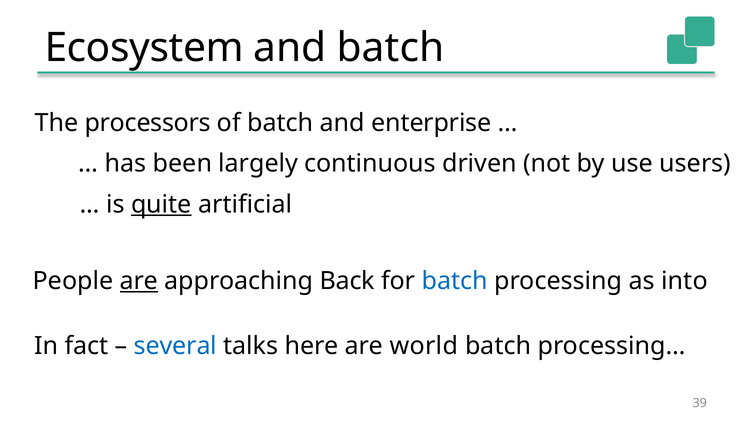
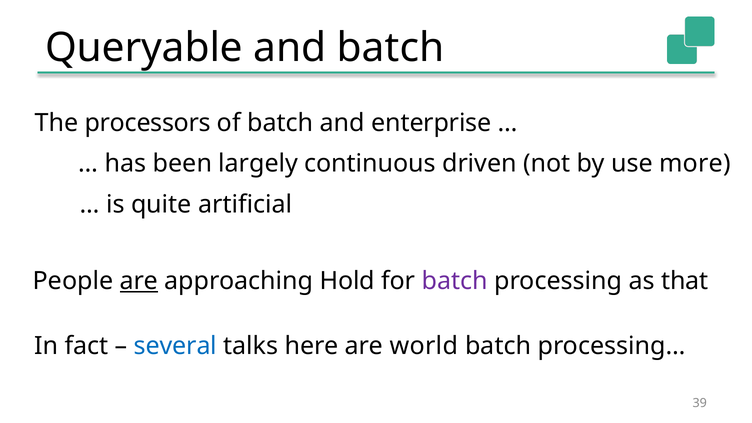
Ecosystem: Ecosystem -> Queryable
users: users -> more
quite underline: present -> none
Back: Back -> Hold
batch at (455, 281) colour: blue -> purple
into: into -> that
